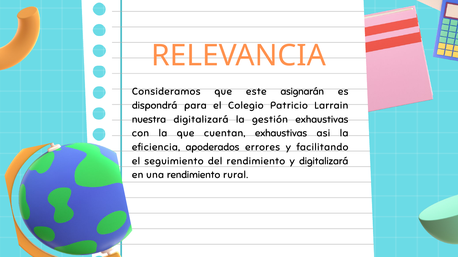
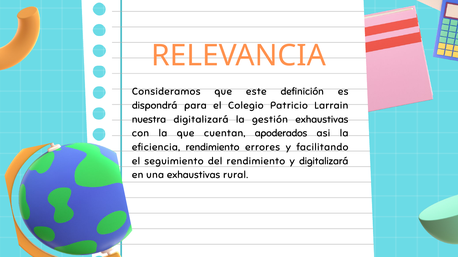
asignarán: asignarán -> definición
cuentan exhaustivas: exhaustivas -> apoderados
eficiencia apoderados: apoderados -> rendimiento
una rendimiento: rendimiento -> exhaustivas
